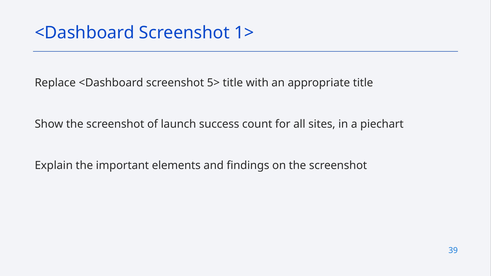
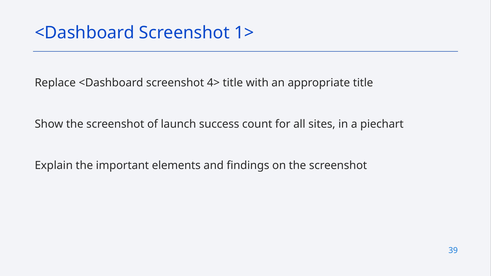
5>: 5> -> 4>
